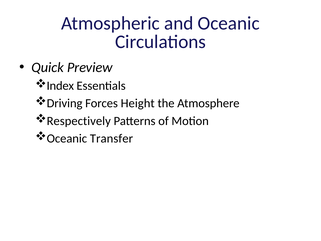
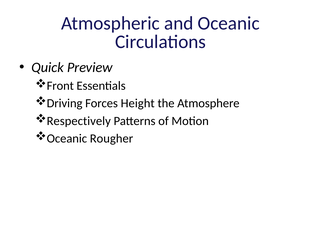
Index: Index -> Front
Transfer: Transfer -> Rougher
